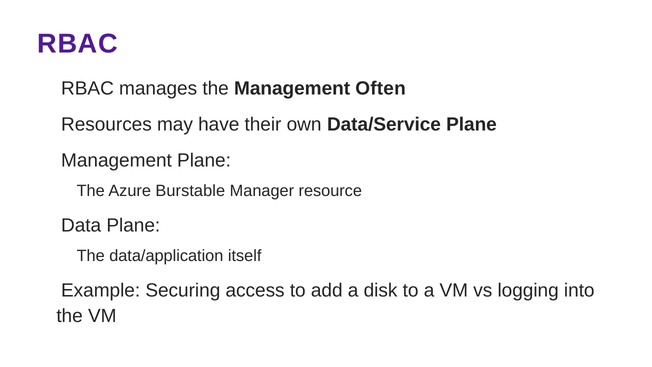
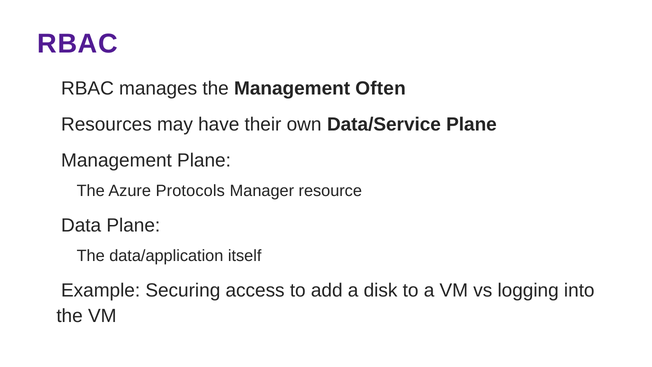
Burstable: Burstable -> Protocols
